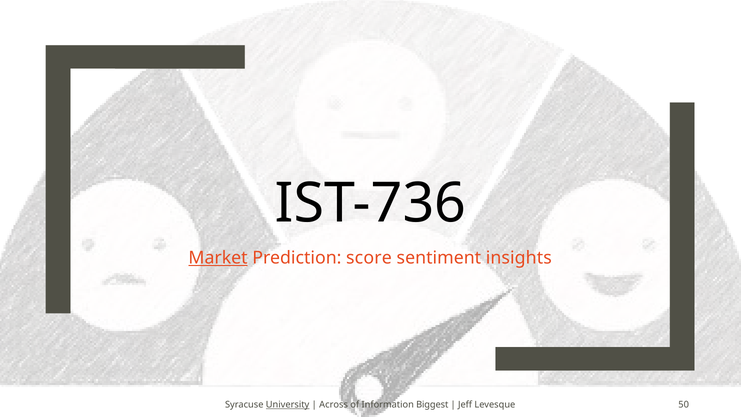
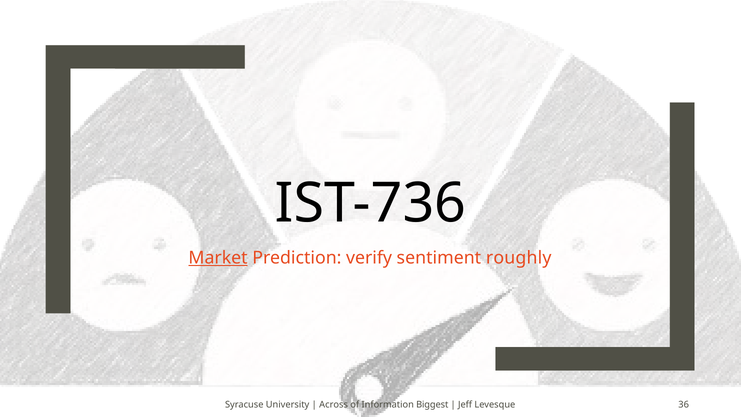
score: score -> verify
insights: insights -> roughly
University underline: present -> none
50: 50 -> 36
